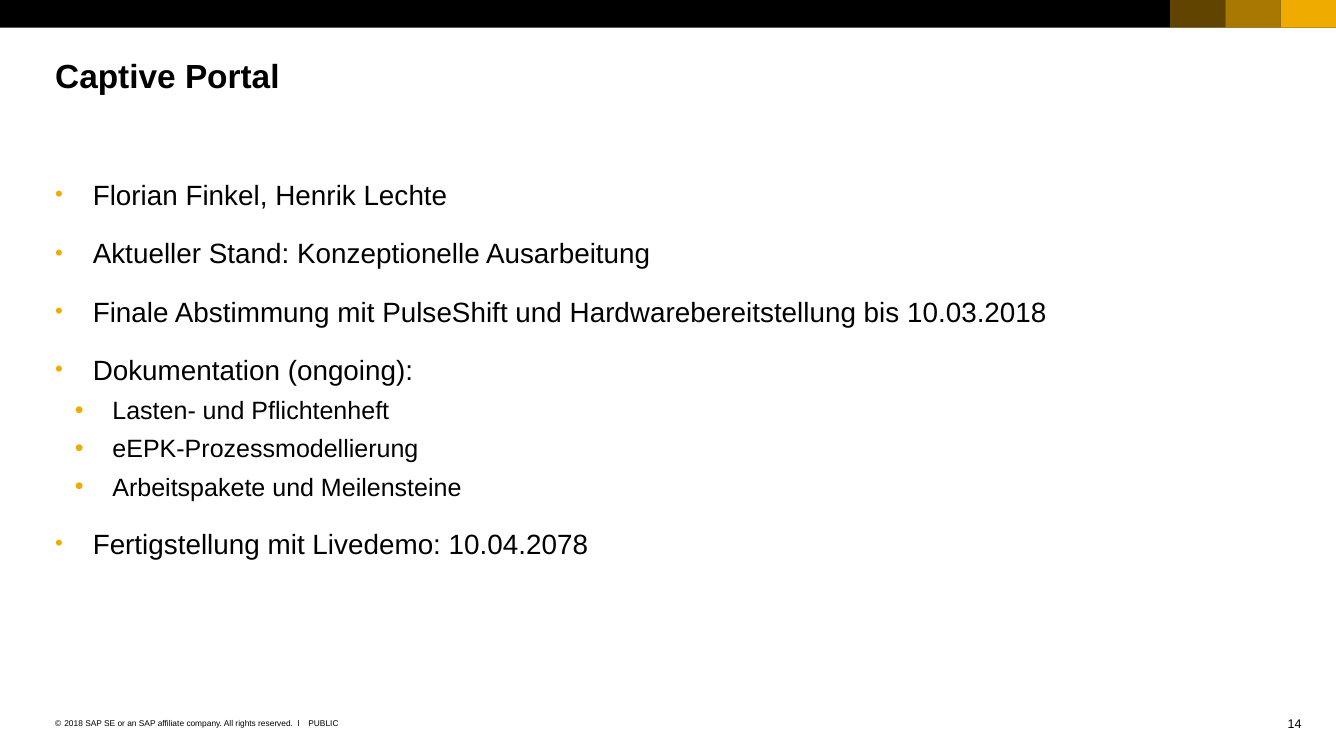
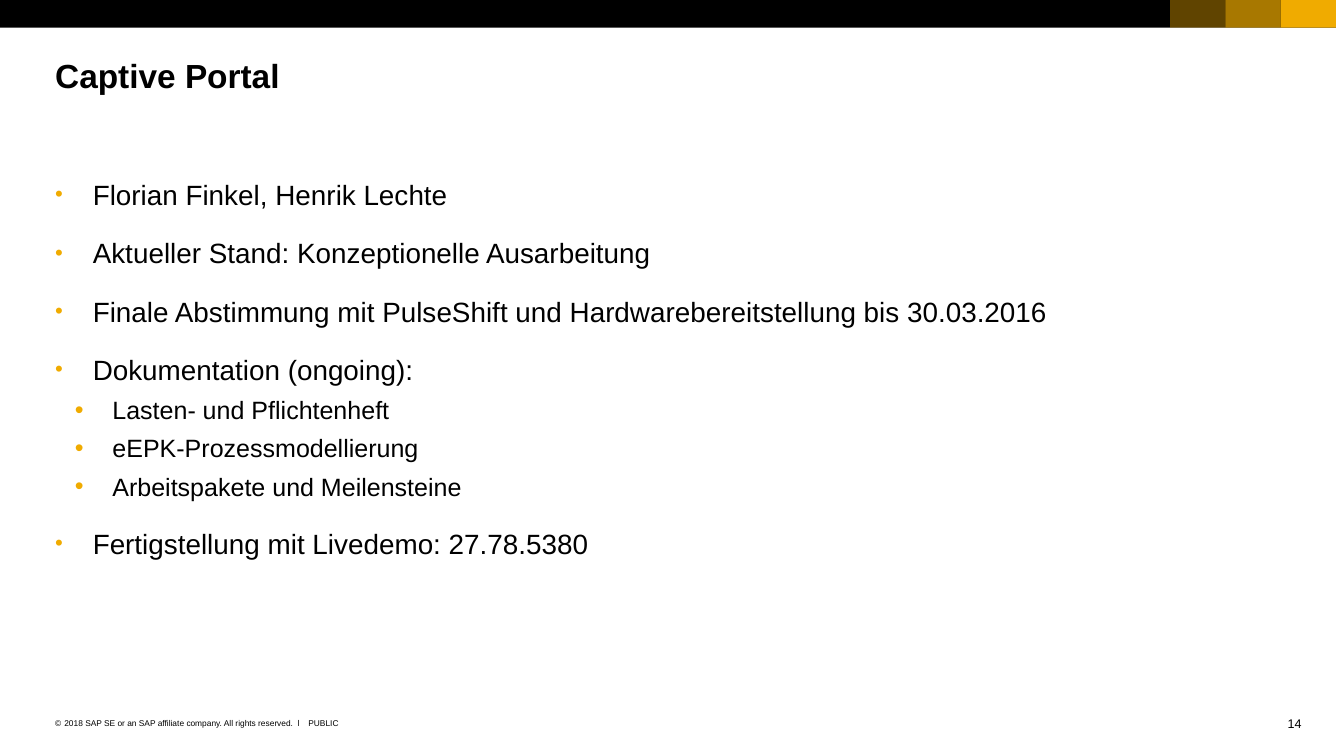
10.03.2018: 10.03.2018 -> 30.03.2016
10.04.2078: 10.04.2078 -> 27.78.5380
